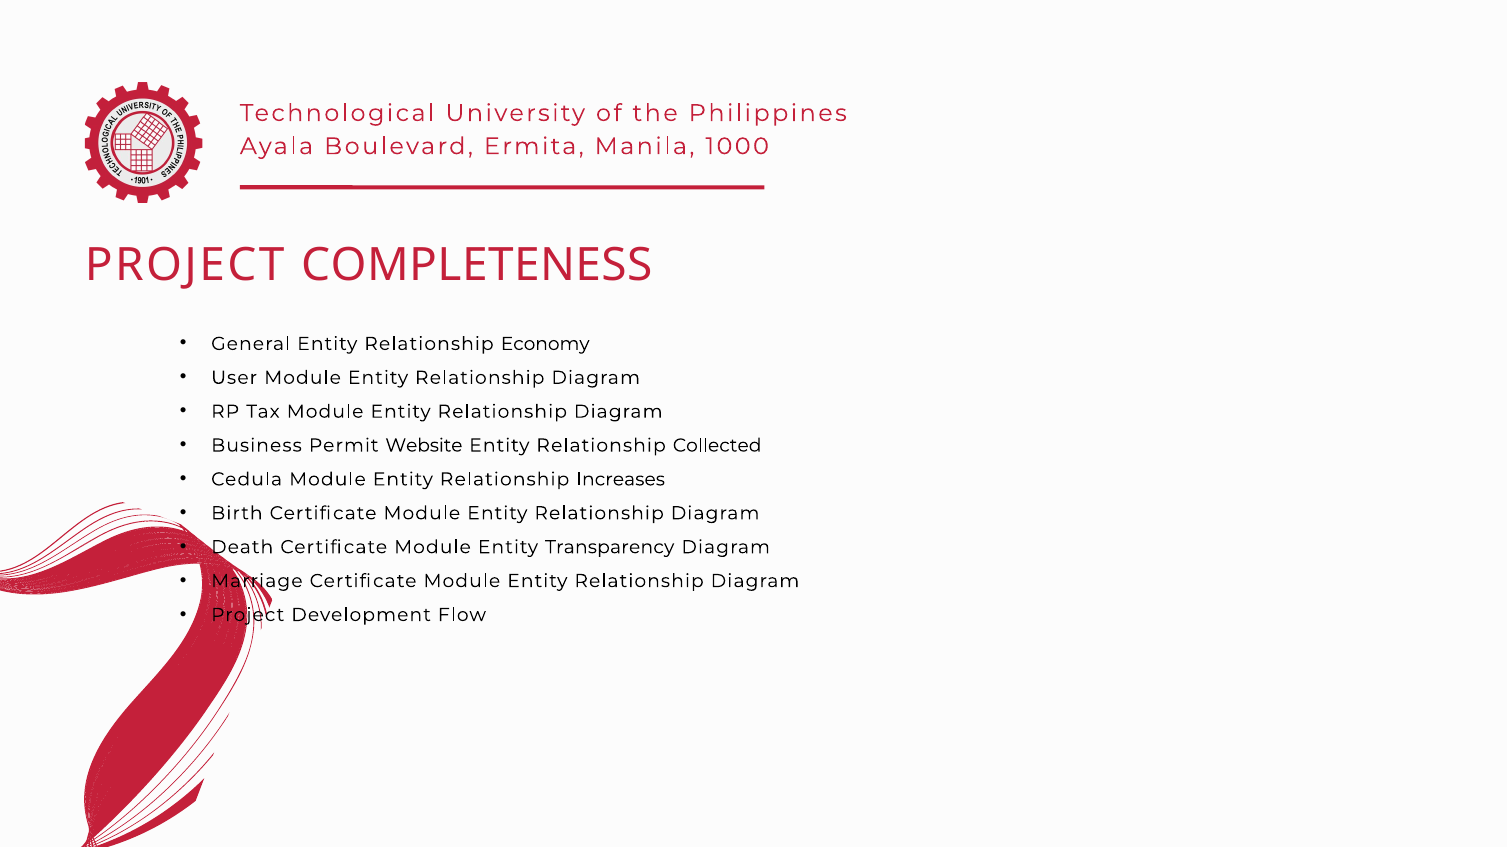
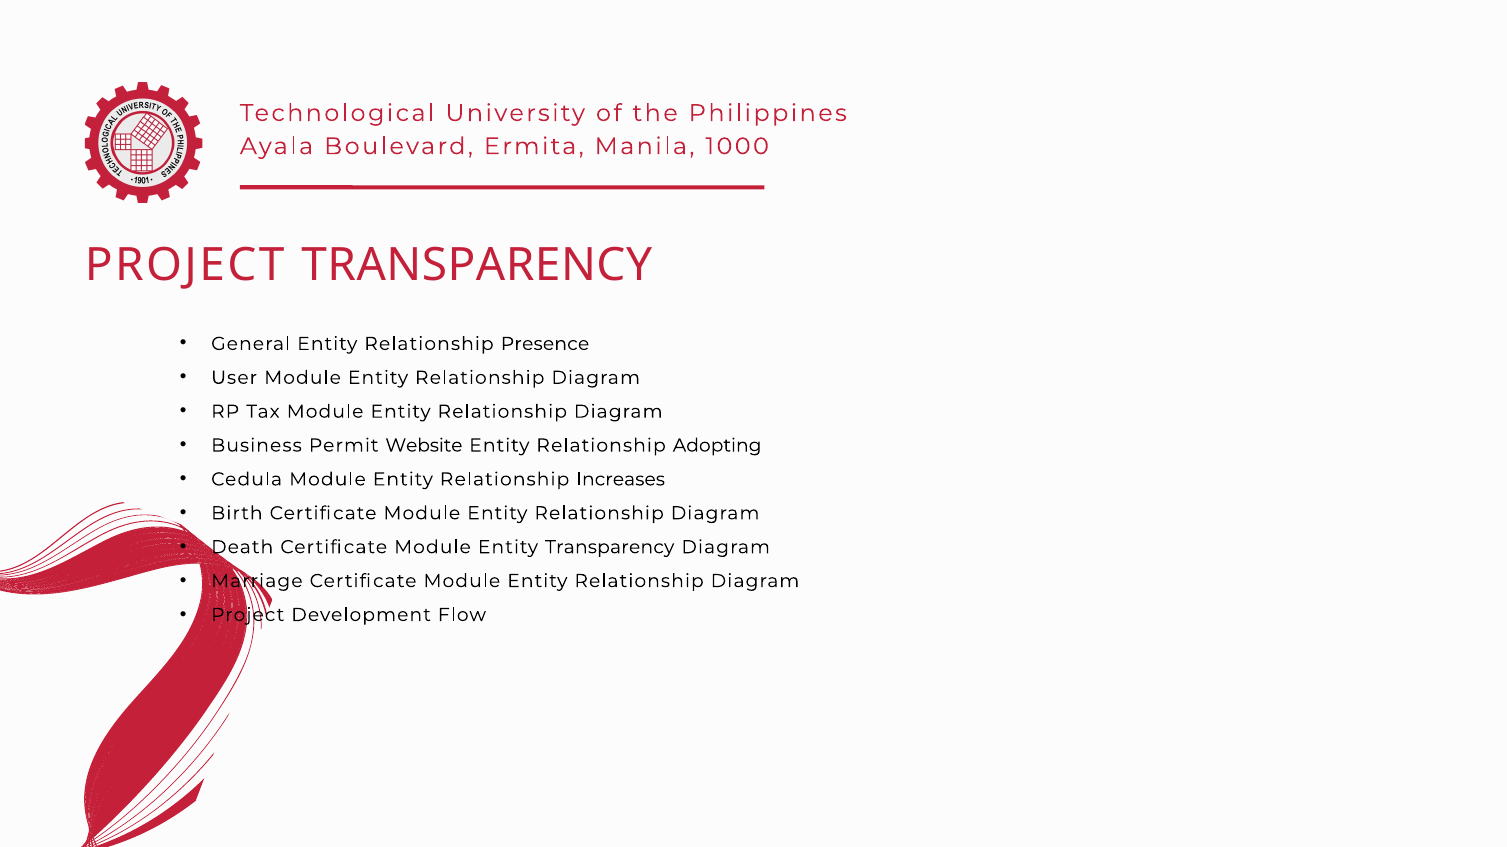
PROJECT COMPLETENESS: COMPLETENESS -> TRANSPARENCY
Economy: Economy -> Presence
Collected: Collected -> Adopting
